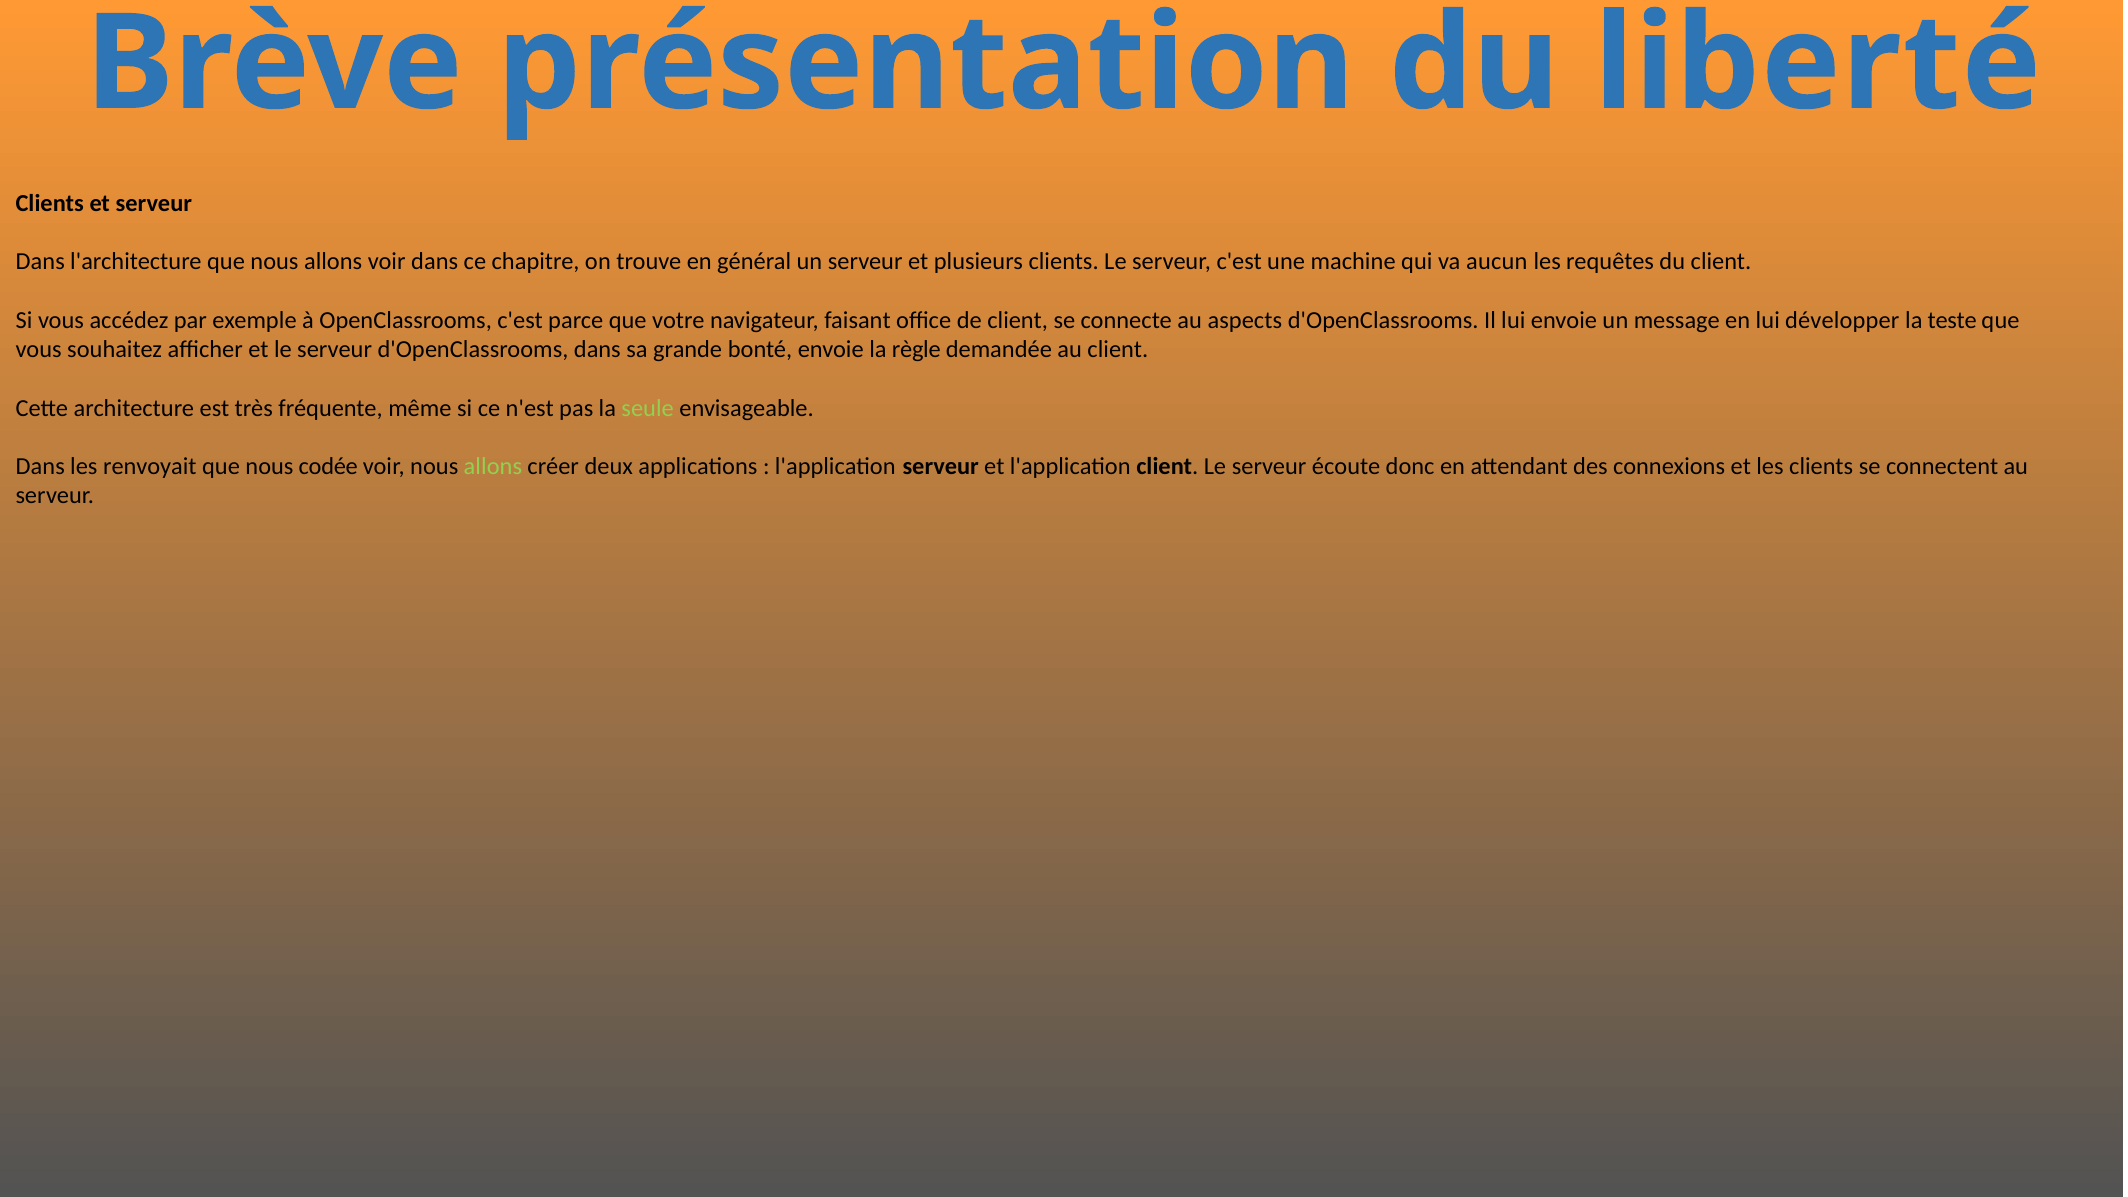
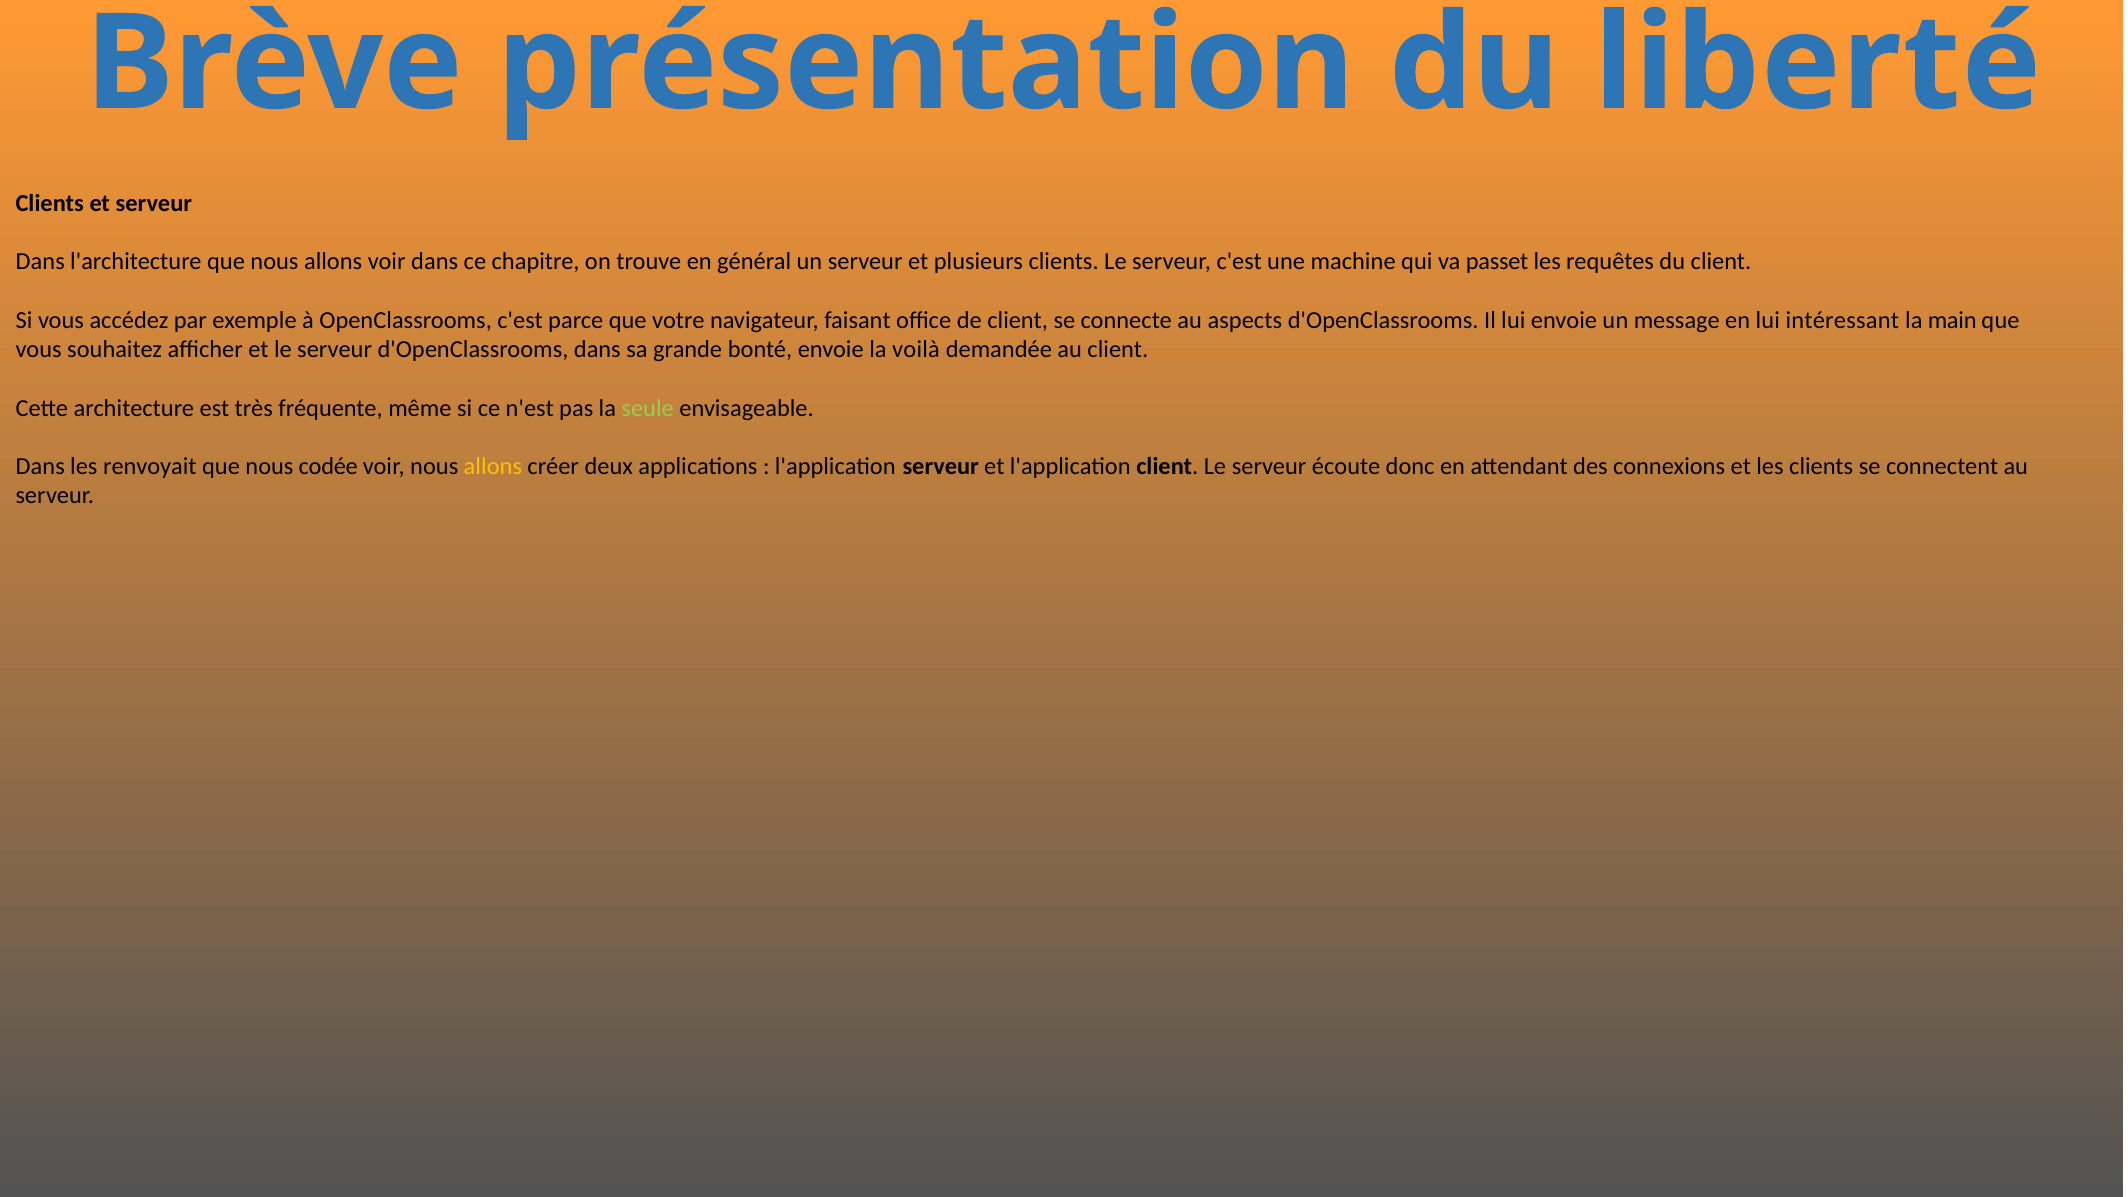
aucun: aucun -> passet
développer: développer -> intéressant
teste: teste -> main
règle: règle -> voilà
allons at (493, 467) colour: light green -> yellow
